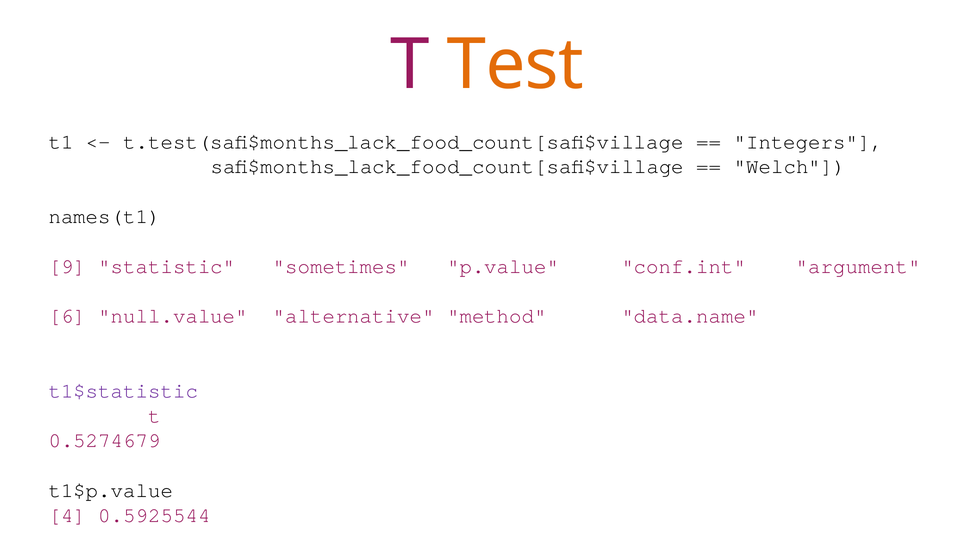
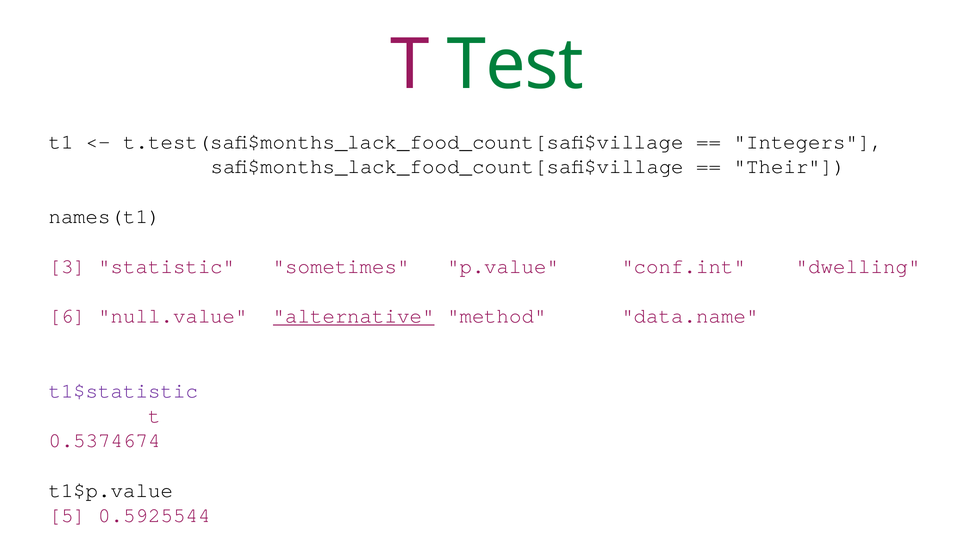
Test colour: orange -> green
Welch: Welch -> Their
9: 9 -> 3
argument: argument -> dwelling
alternative underline: none -> present
0.5274679: 0.5274679 -> 0.5374674
4: 4 -> 5
